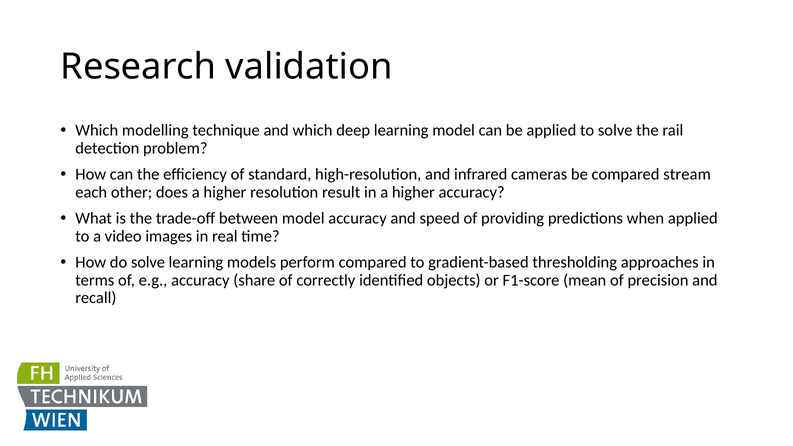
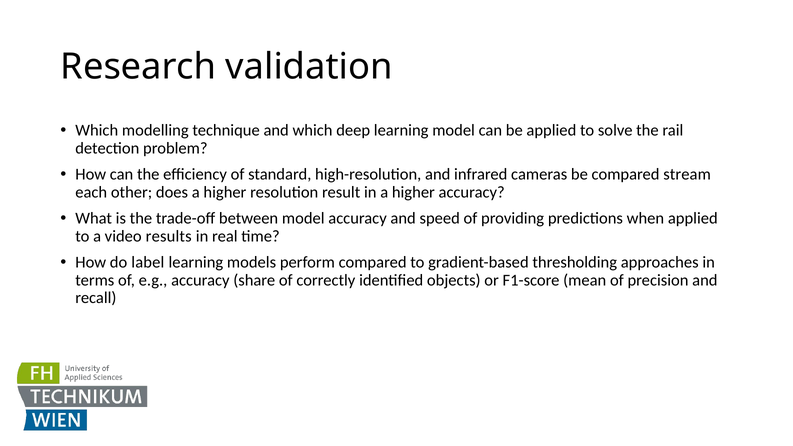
images: images -> results
do solve: solve -> label
